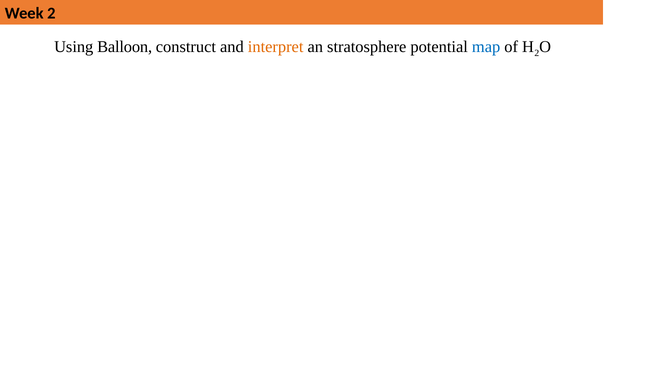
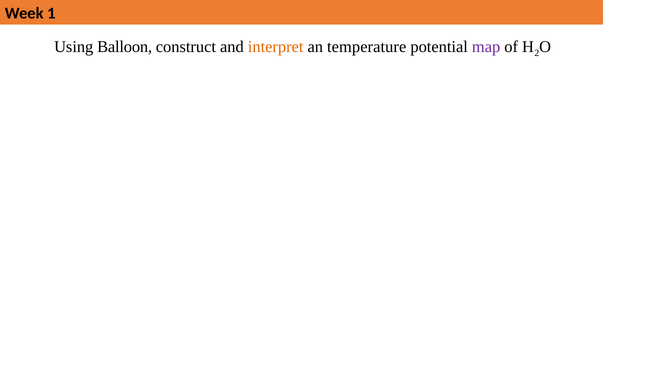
Week 2: 2 -> 1
stratosphere: stratosphere -> temperature
map colour: blue -> purple
